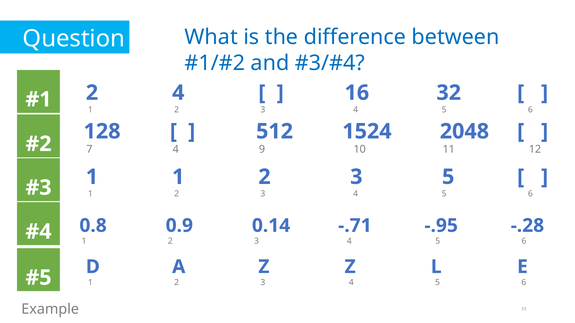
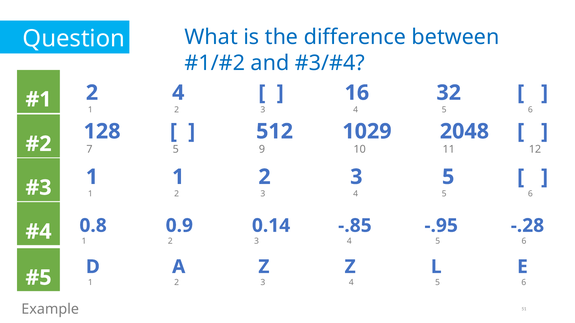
1524: 1524 -> 1029
7 4: 4 -> 5
-.71: -.71 -> -.85
